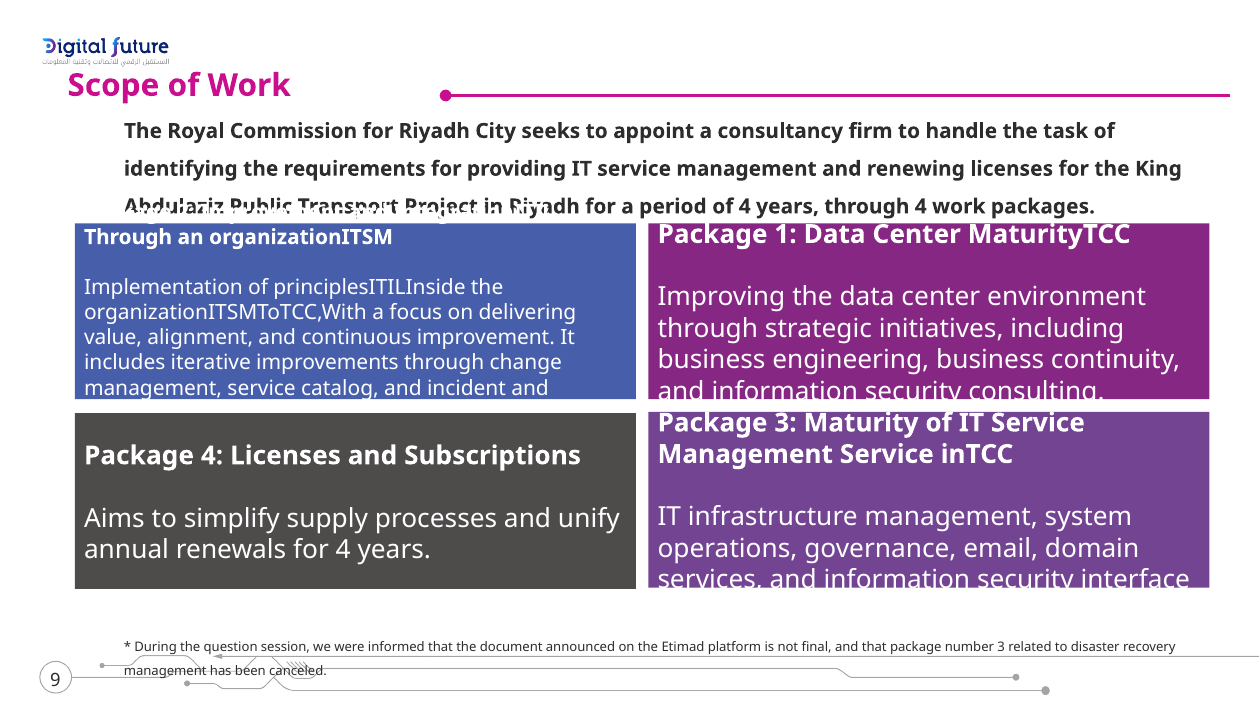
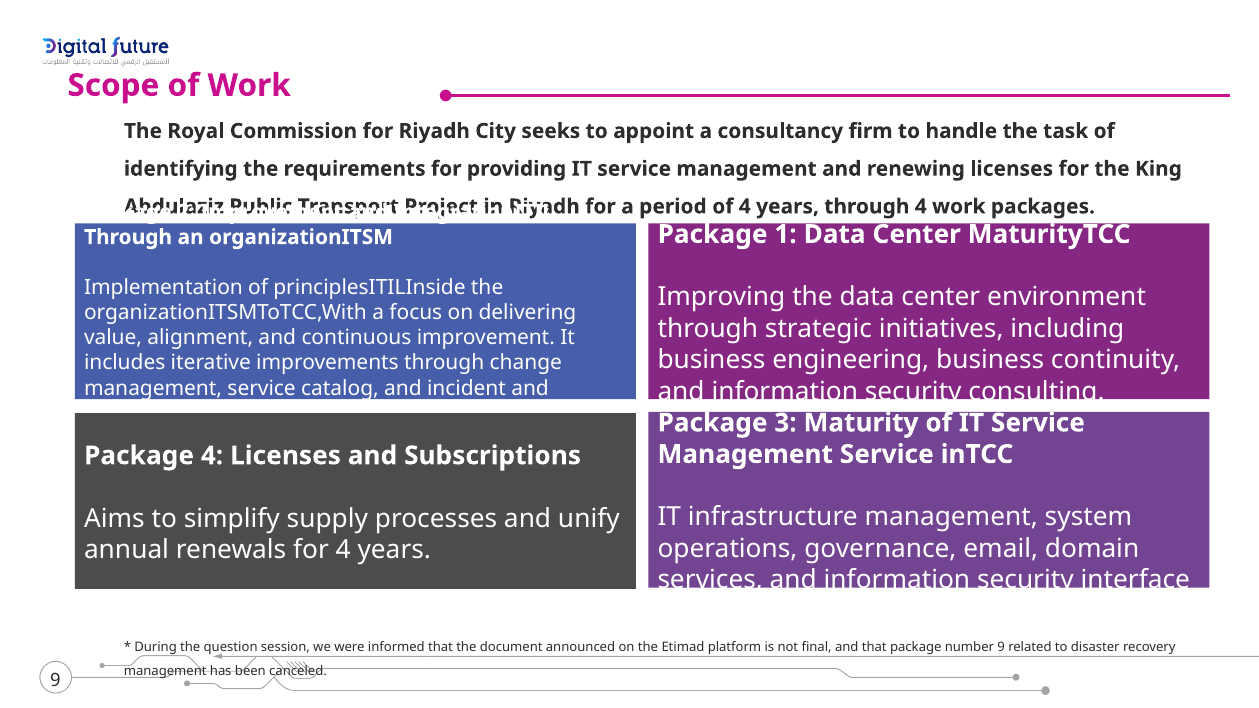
number 3: 3 -> 9
